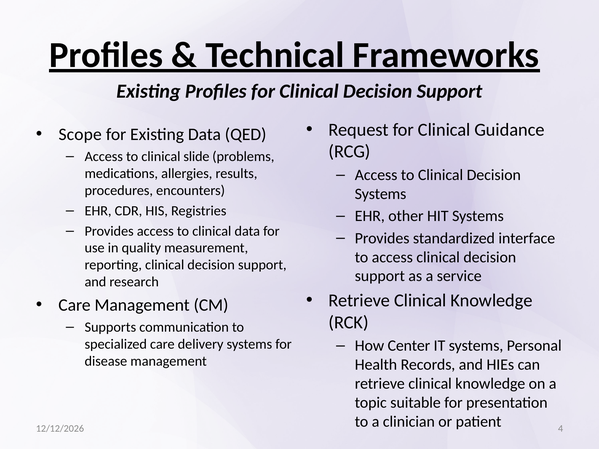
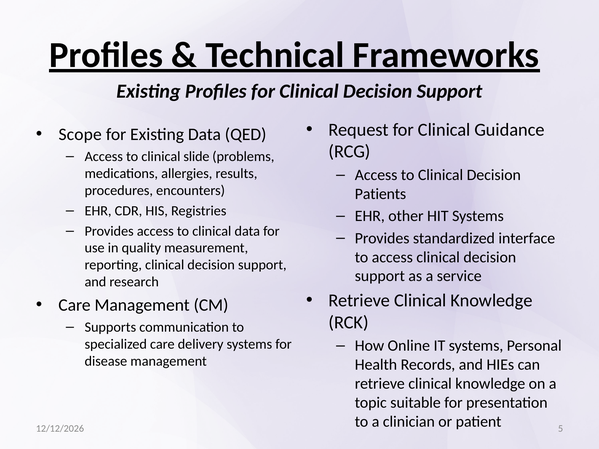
Systems at (380, 194): Systems -> Patients
Center: Center -> Online
4: 4 -> 5
